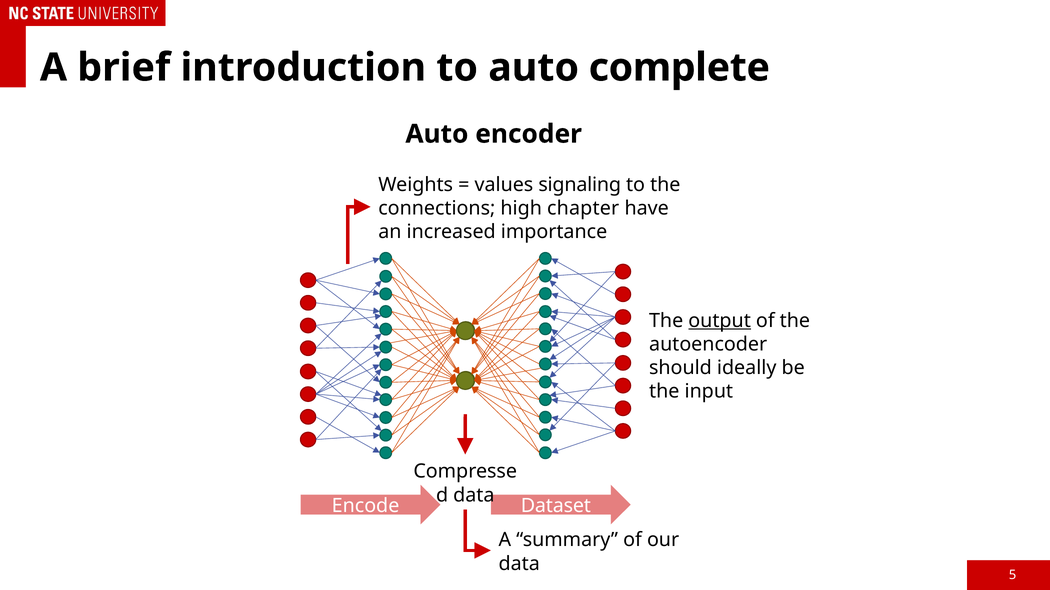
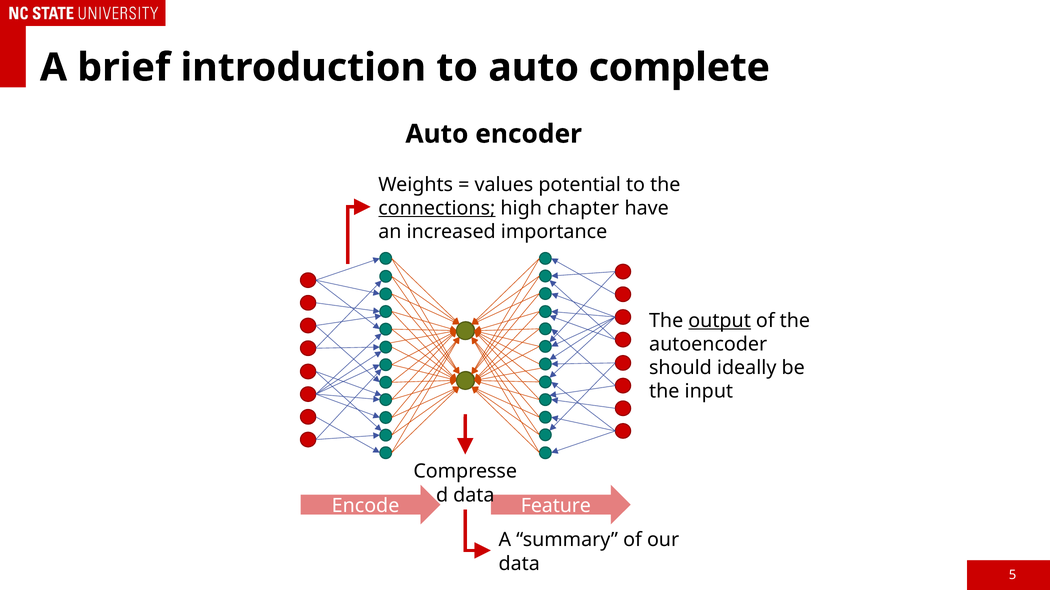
signaling: signaling -> potential
connections underline: none -> present
Dataset: Dataset -> Feature
